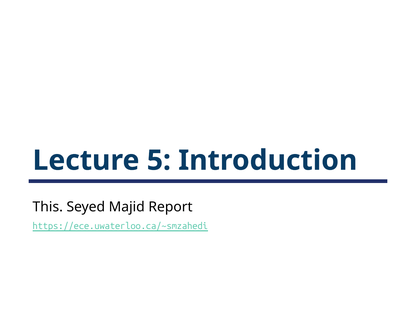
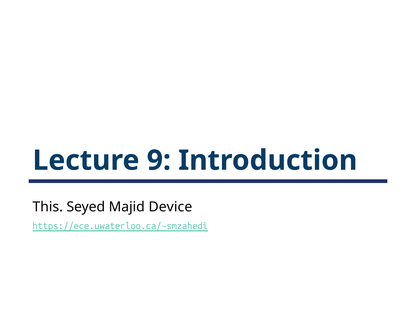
5: 5 -> 9
Report: Report -> Device
